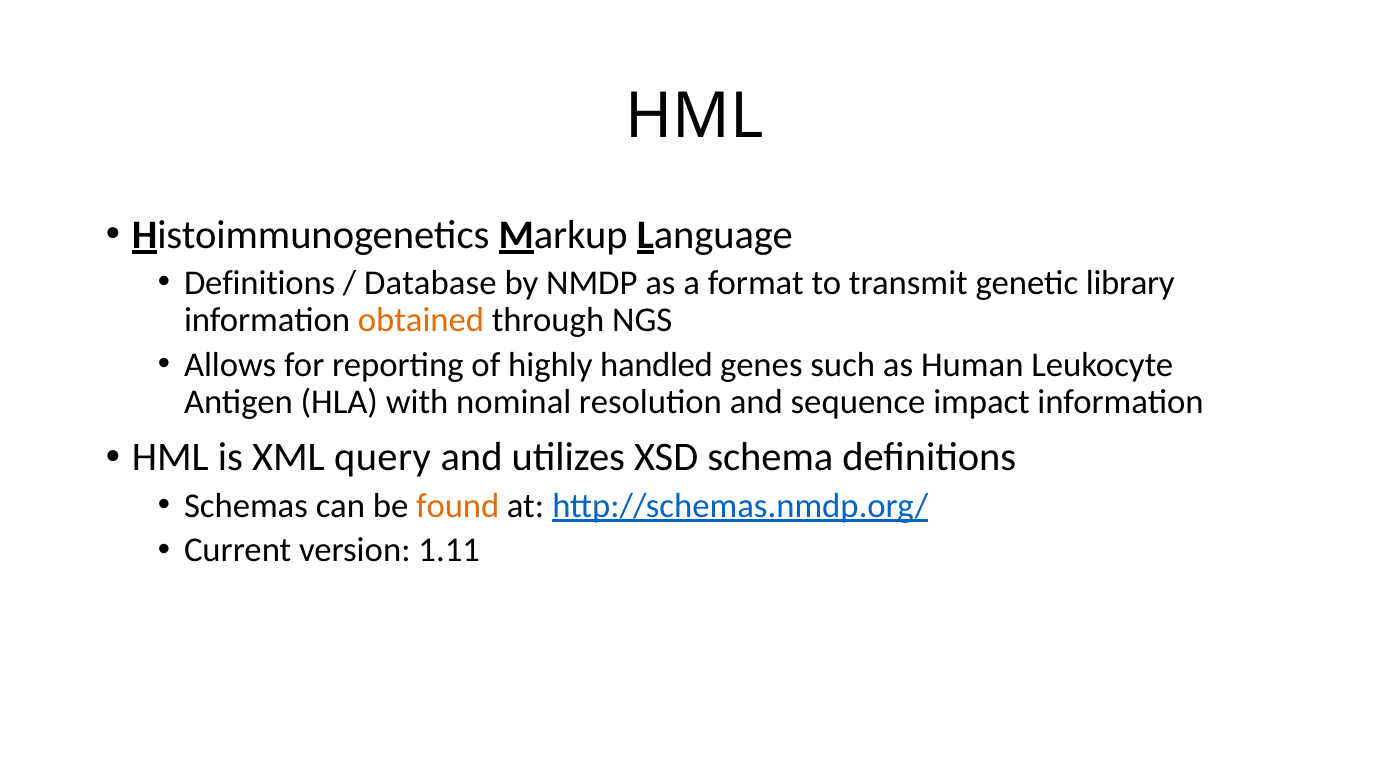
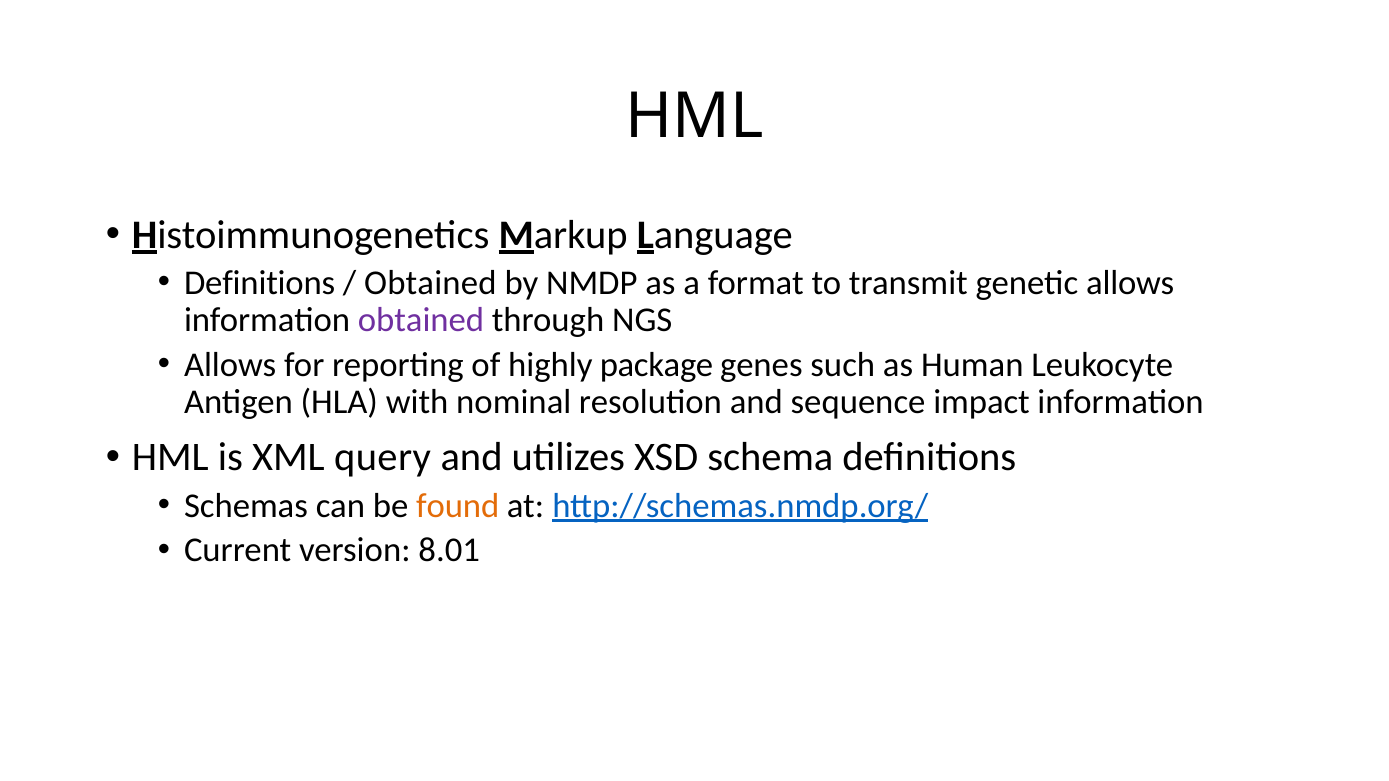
Database at (430, 283): Database -> Obtained
genetic library: library -> allows
obtained at (421, 320) colour: orange -> purple
handled: handled -> package
1.11: 1.11 -> 8.01
